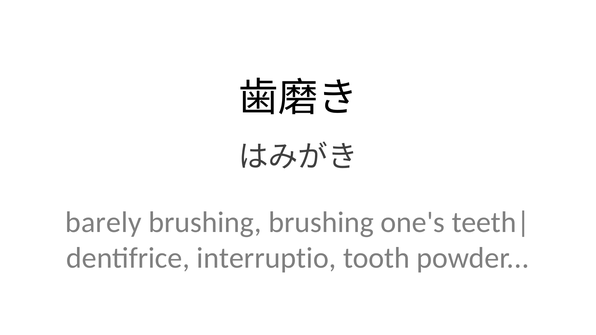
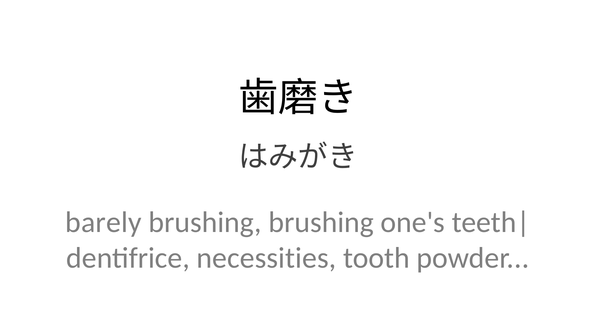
interruptio: interruptio -> necessities
